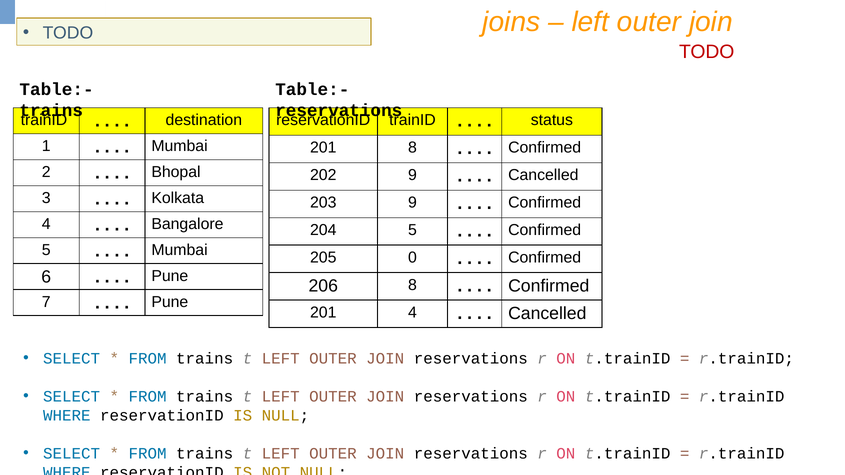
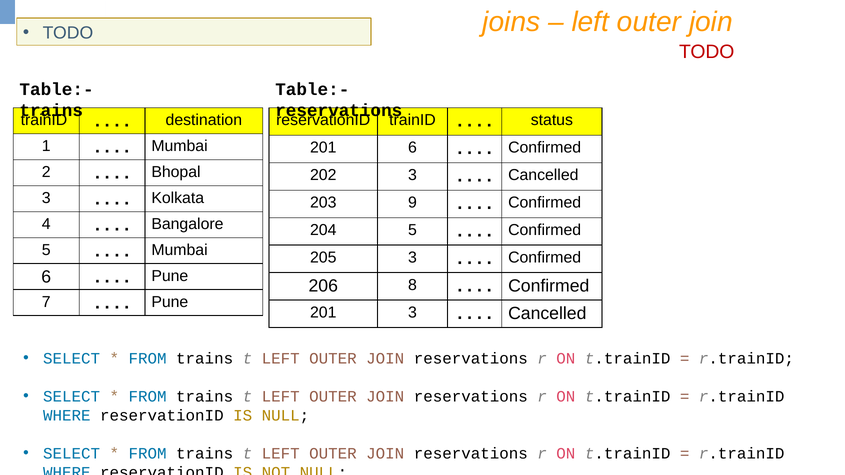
201 8: 8 -> 6
202 9: 9 -> 3
205 0: 0 -> 3
201 4: 4 -> 3
